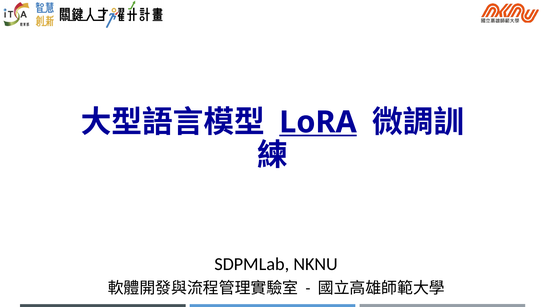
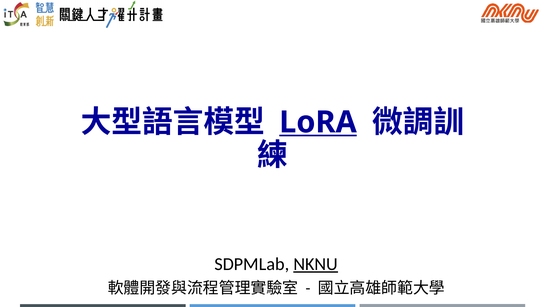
NKNU underline: none -> present
